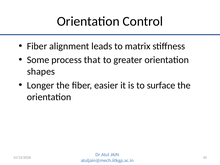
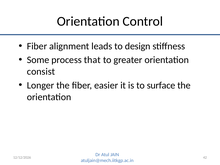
matrix: matrix -> design
shapes: shapes -> consist
